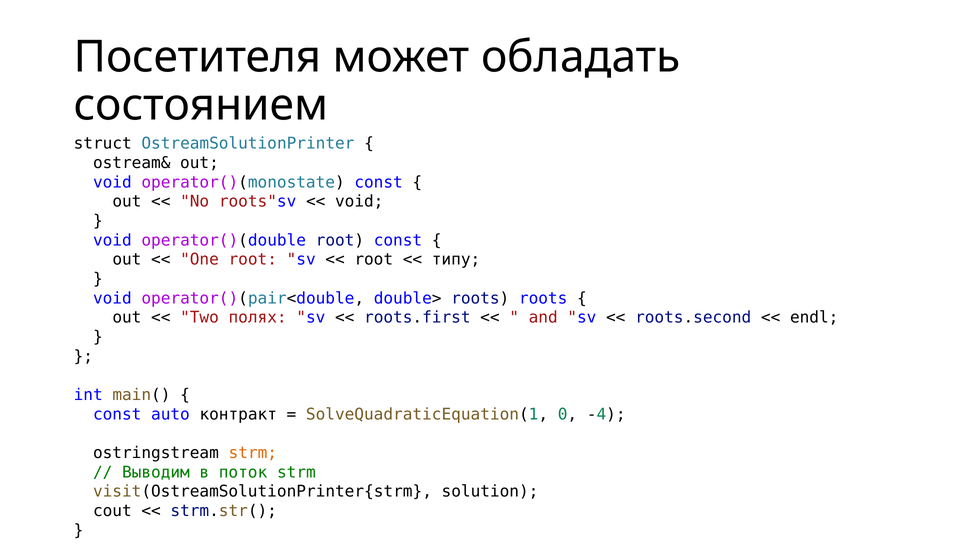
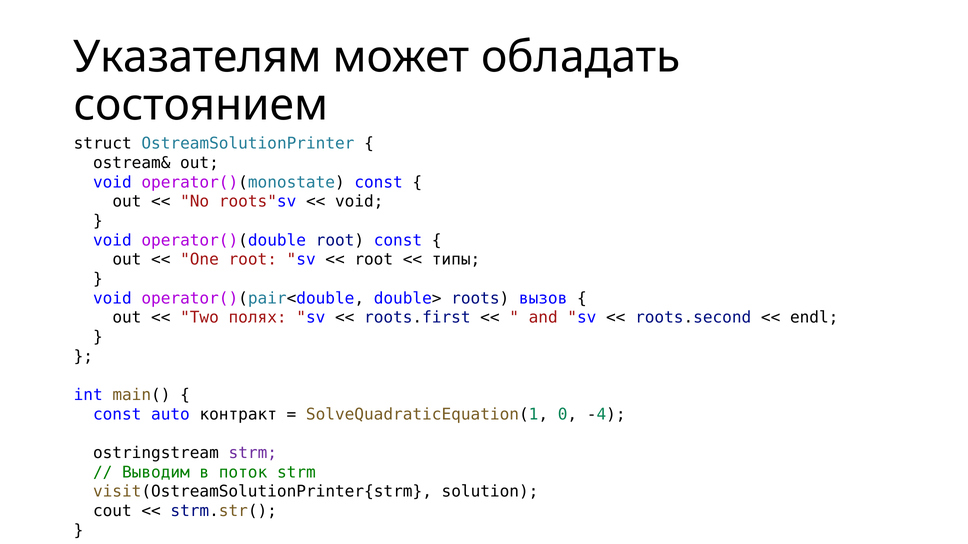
Посетителя: Посетителя -> Указателям
типу: типу -> типы
roots roots: roots -> вызов
strm at (253, 453) colour: orange -> purple
